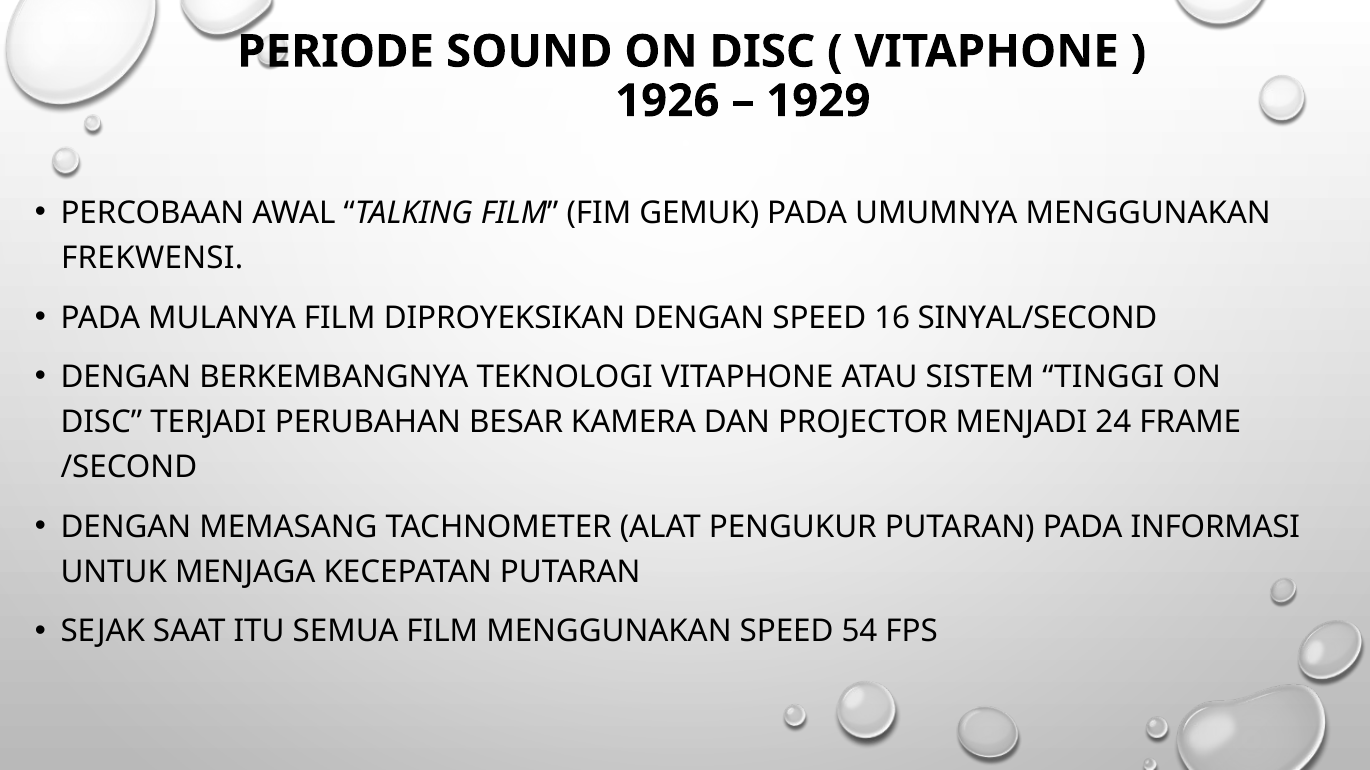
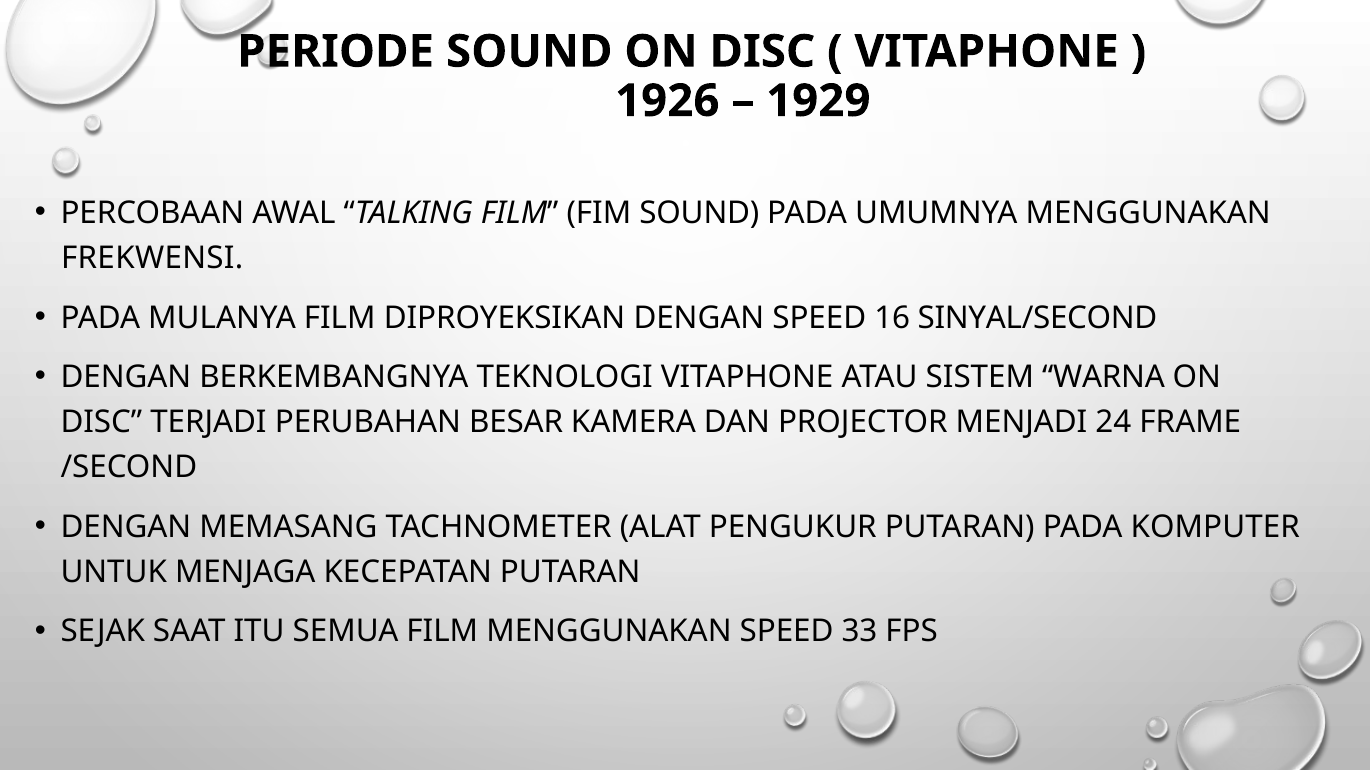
FIM GEMUK: GEMUK -> SOUND
TINGGI: TINGGI -> WARNA
INFORMASI: INFORMASI -> KOMPUTER
54: 54 -> 33
